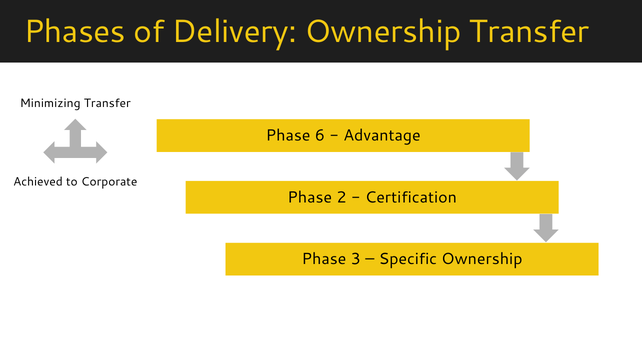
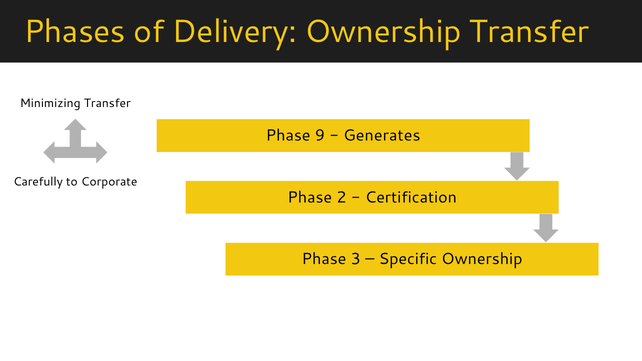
6: 6 -> 9
Advantage: Advantage -> Generates
Achieved: Achieved -> Carefully
